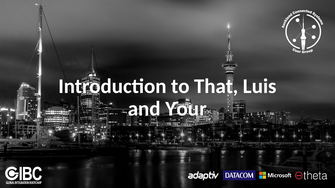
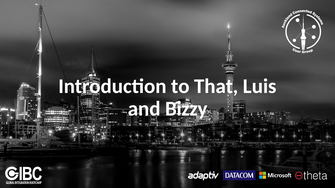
Your: Your -> Bizzy
